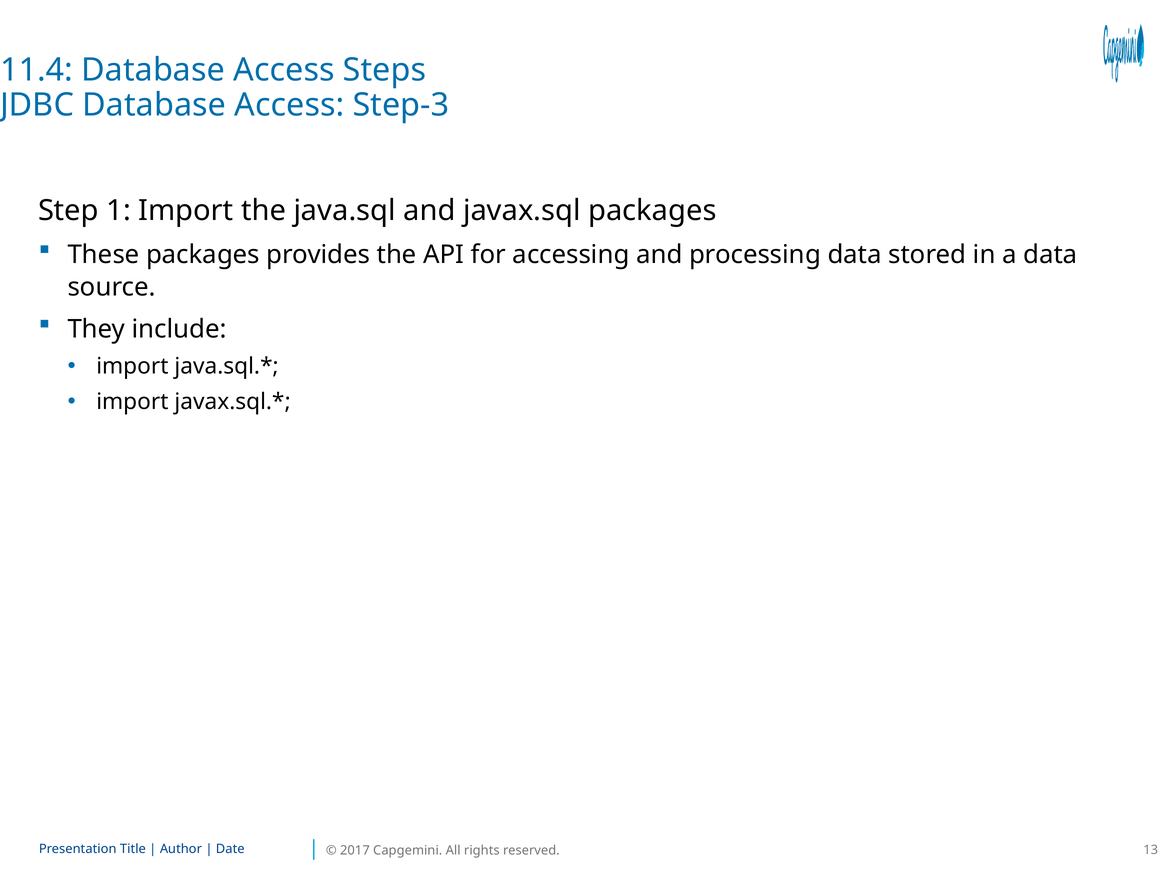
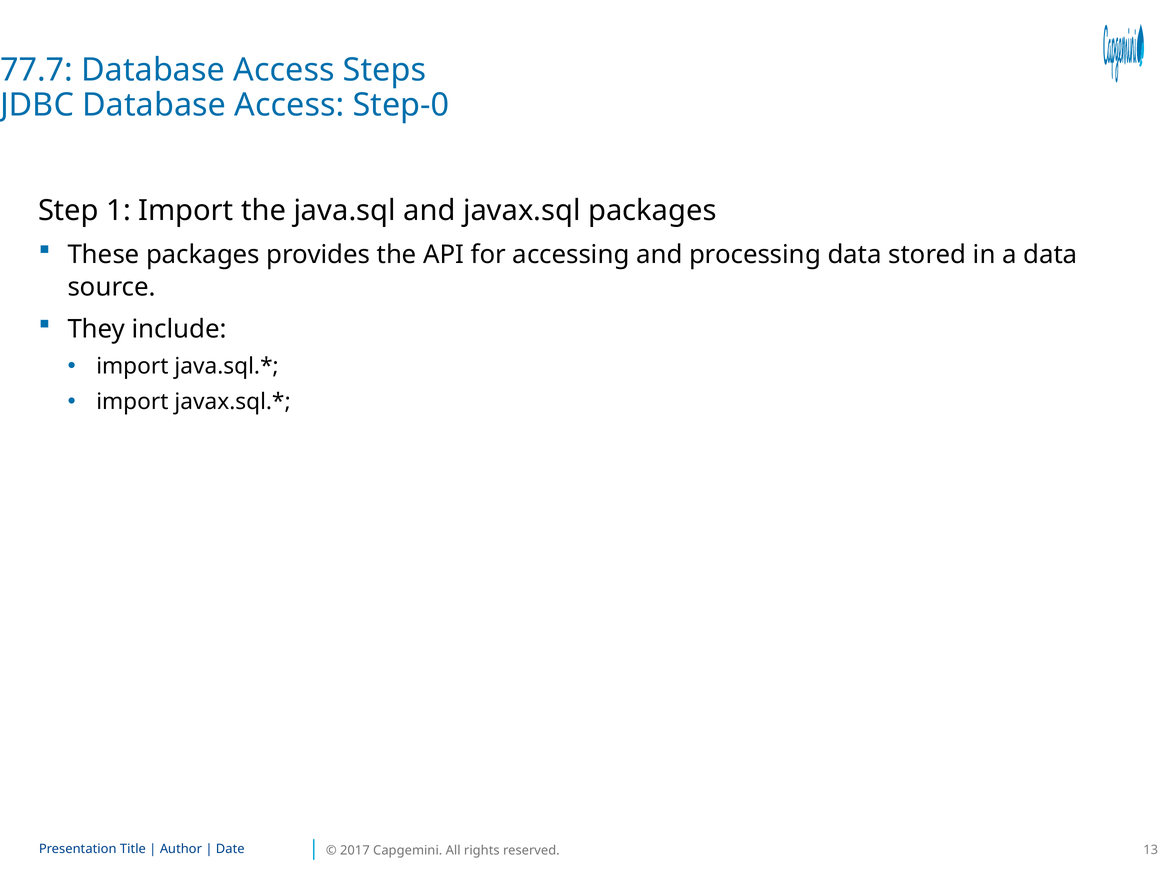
11.4: 11.4 -> 77.7
Step-3: Step-3 -> Step-0
